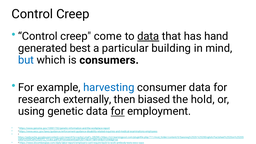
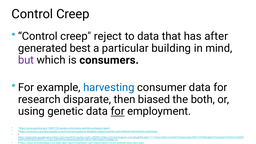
come: come -> reject
data at (148, 36) underline: present -> none
hand: hand -> after
but colour: blue -> purple
externally: externally -> disparate
hold: hold -> both
